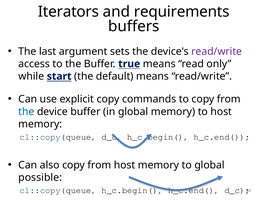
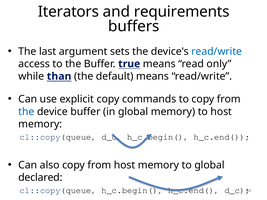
read/write at (217, 51) colour: purple -> blue
start: start -> than
possible: possible -> declared
